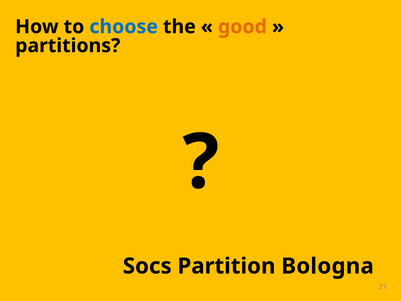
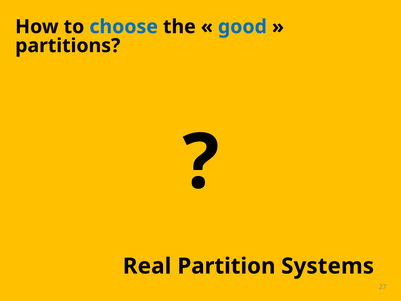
good colour: orange -> blue
Socs: Socs -> Real
Bologna: Bologna -> Systems
